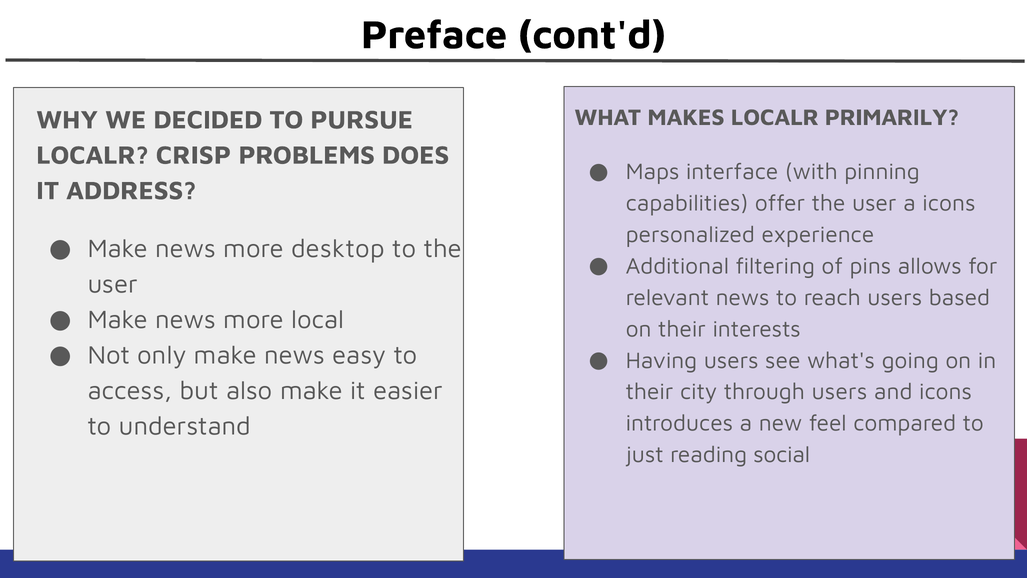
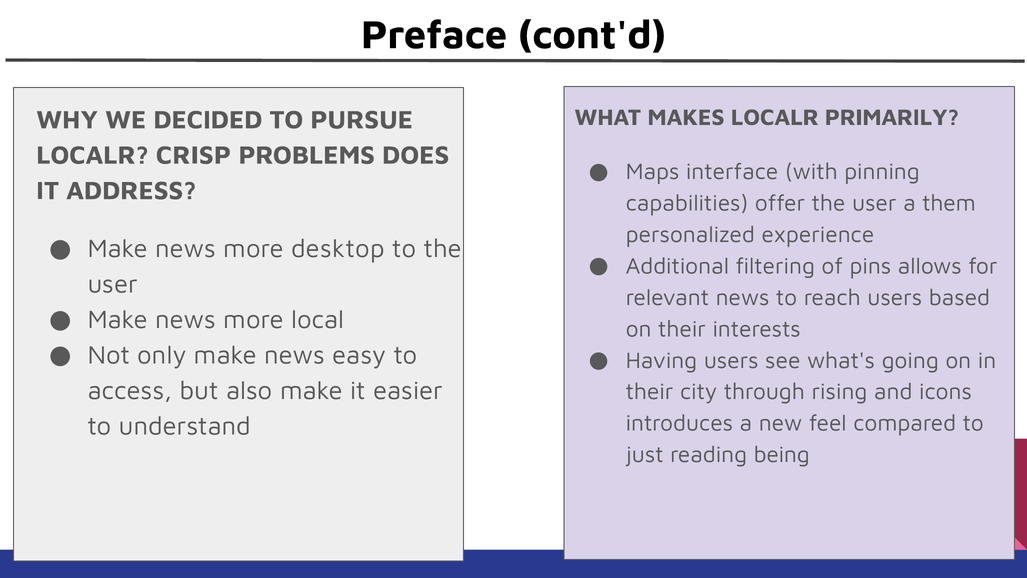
a icons: icons -> them
through users: users -> rising
social: social -> being
